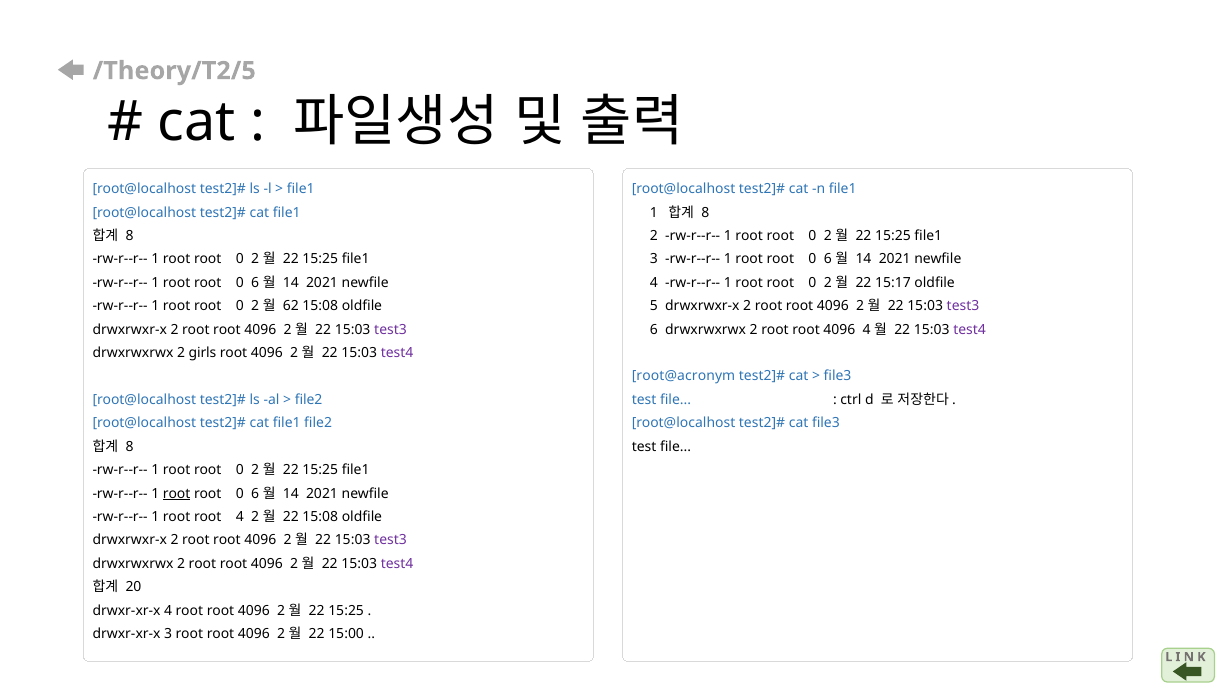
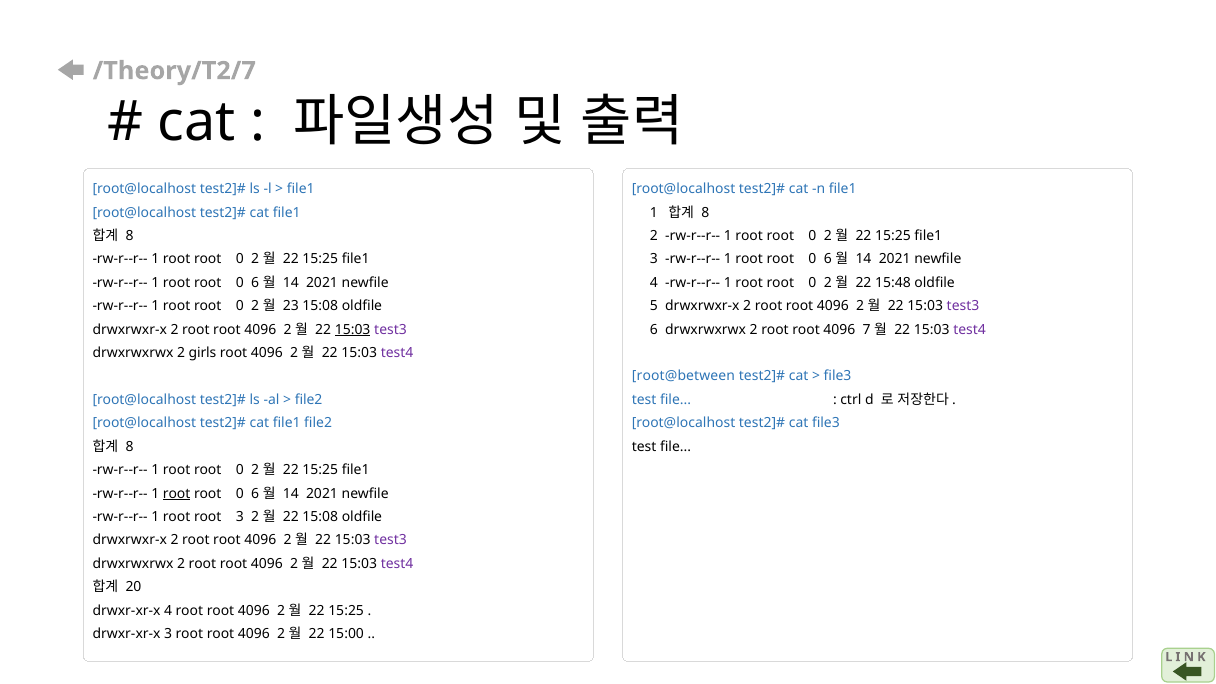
/Theory/T2/5: /Theory/T2/5 -> /Theory/T2/7
15:17: 15:17 -> 15:48
62: 62 -> 23
15:03 at (353, 330) underline: none -> present
4096 4: 4 -> 7
root@acronym: root@acronym -> root@between
root 4: 4 -> 3
